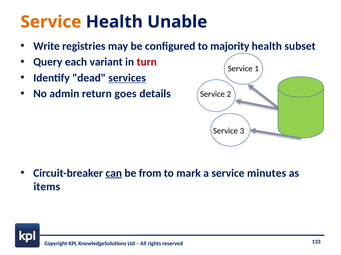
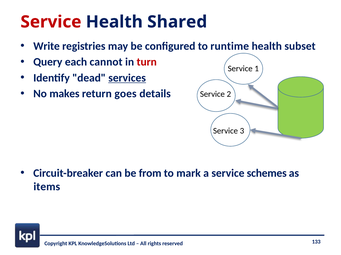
Service at (51, 22) colour: orange -> red
Unable: Unable -> Shared
majority: majority -> runtime
variant: variant -> cannot
admin: admin -> makes
can underline: present -> none
minutes: minutes -> schemes
